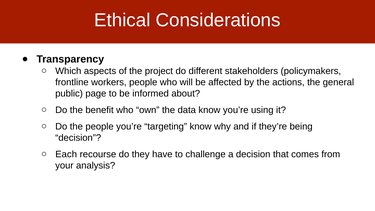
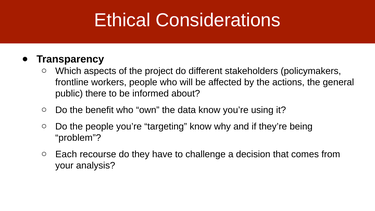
page: page -> there
decision at (78, 138): decision -> problem
